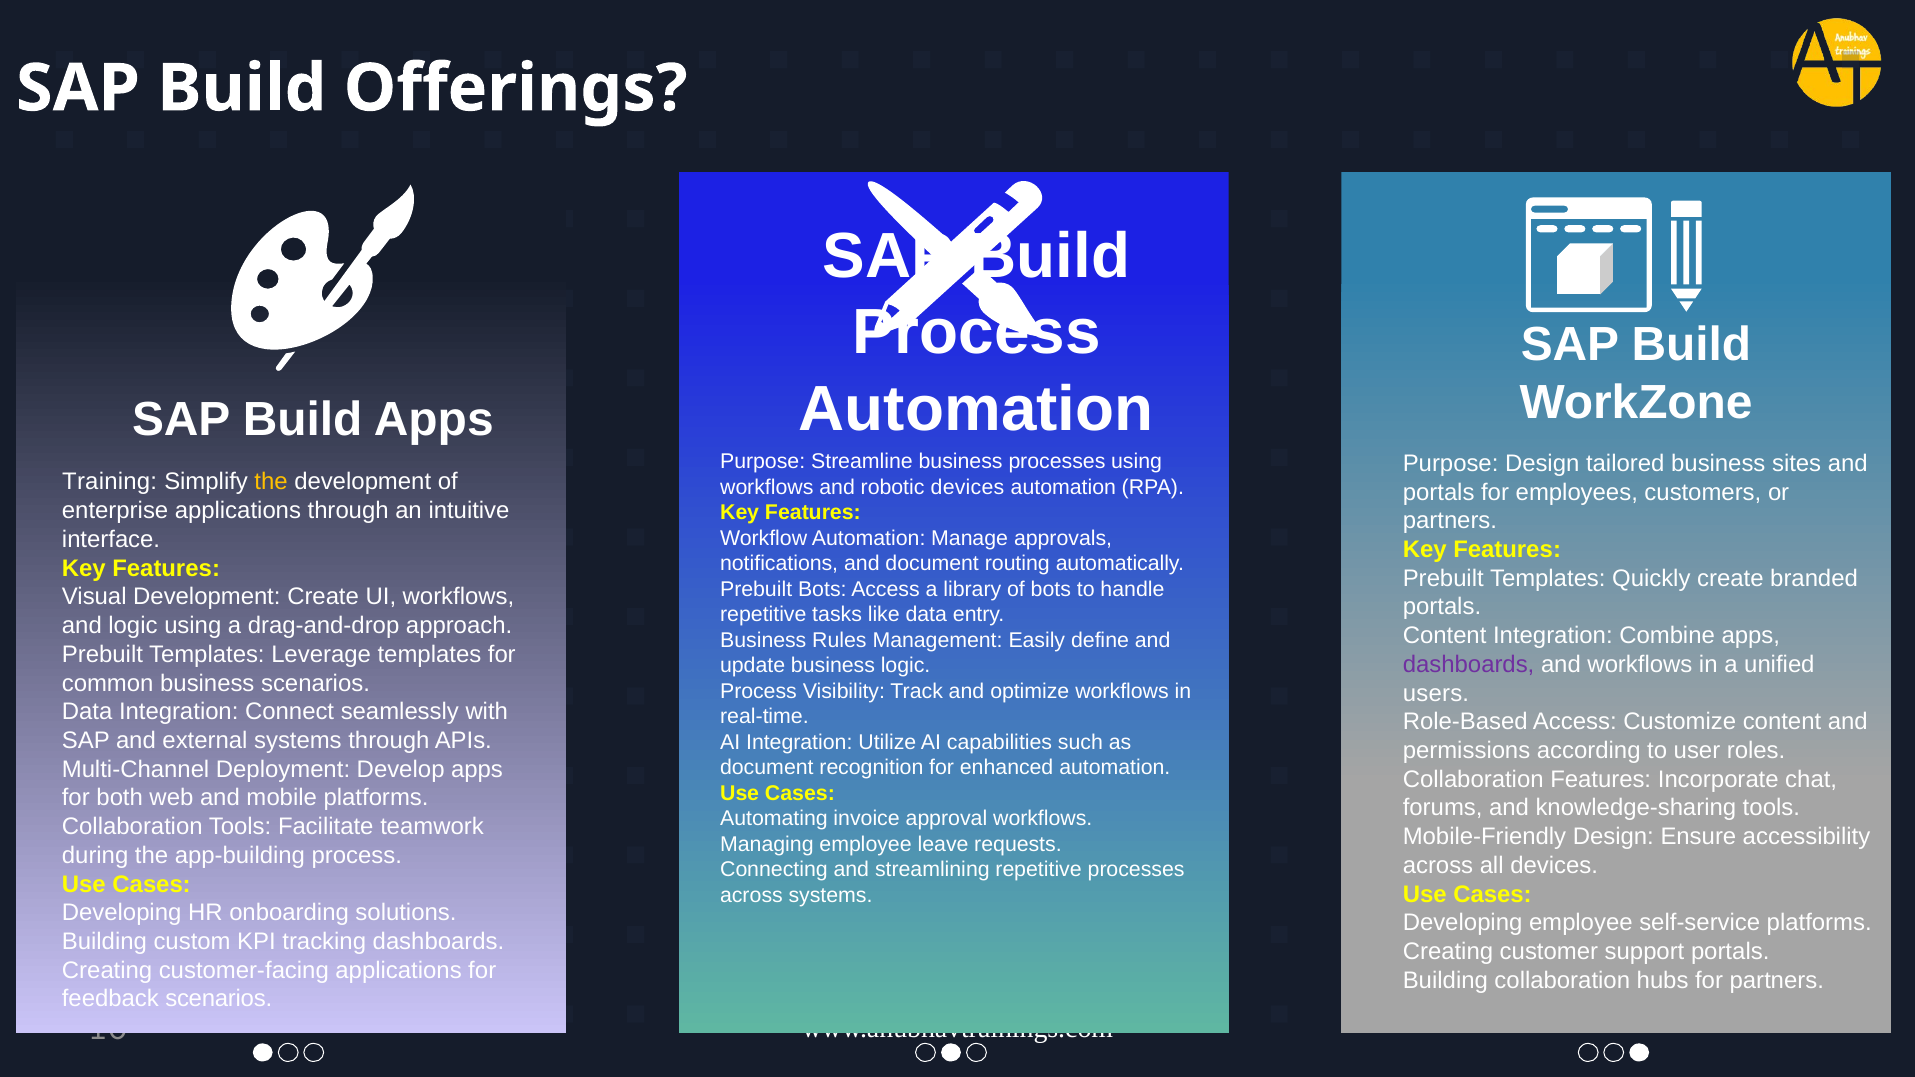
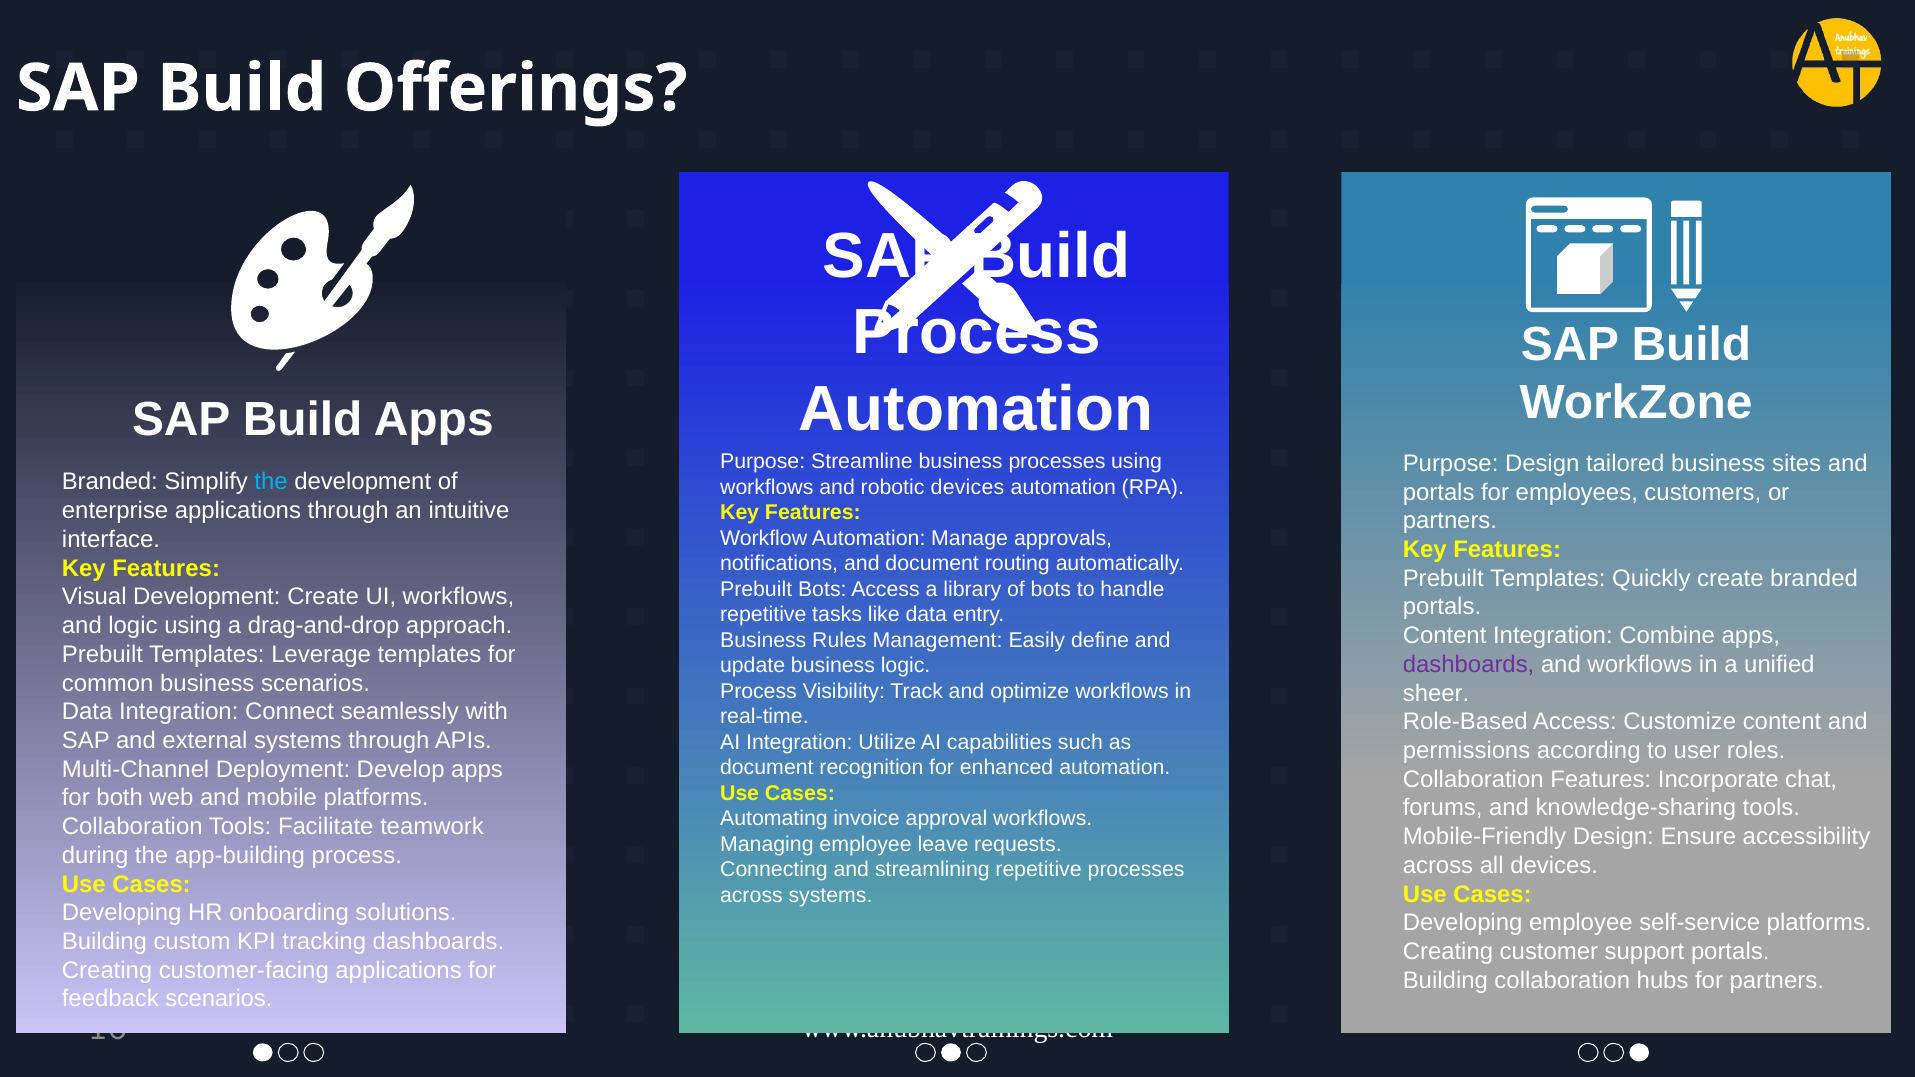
Training at (110, 482): Training -> Branded
the at (271, 482) colour: yellow -> light blue
users: users -> sheer
